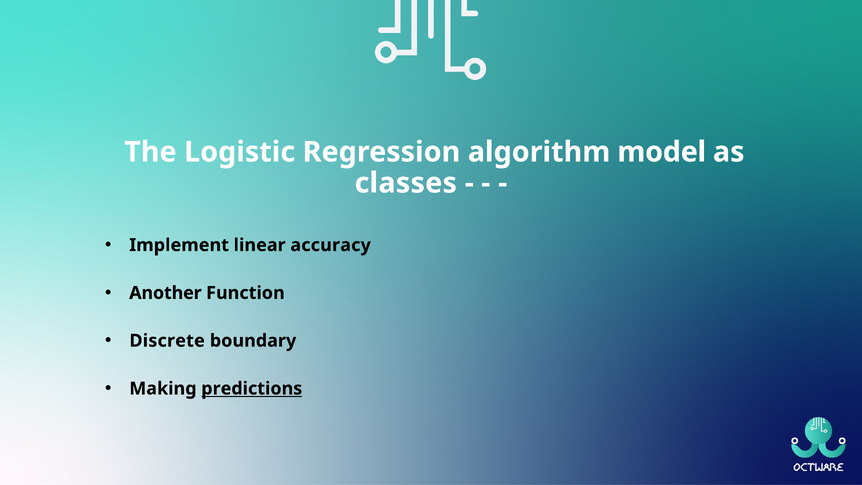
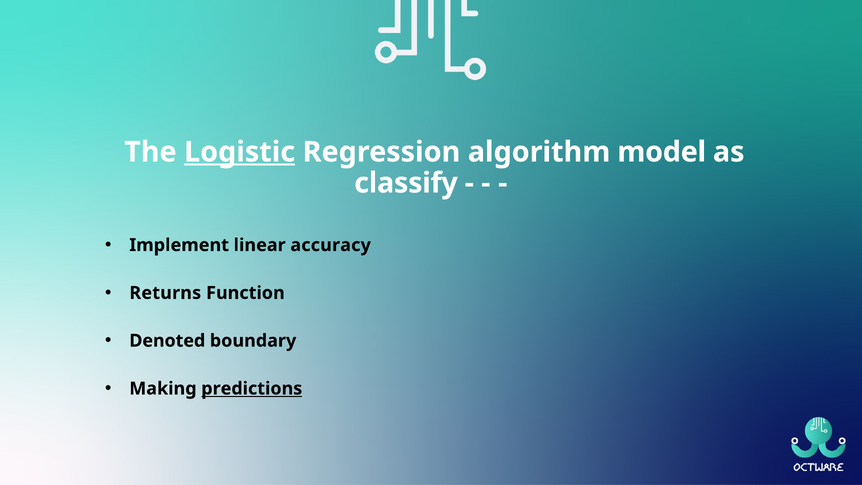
Logistic underline: none -> present
classes: classes -> classify
Another: Another -> Returns
Discrete: Discrete -> Denoted
